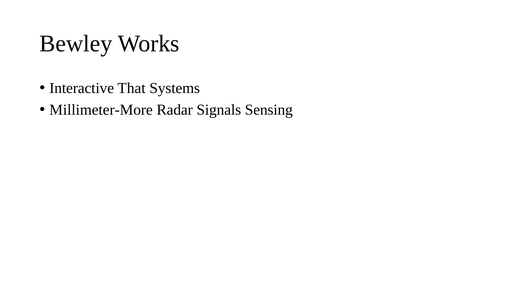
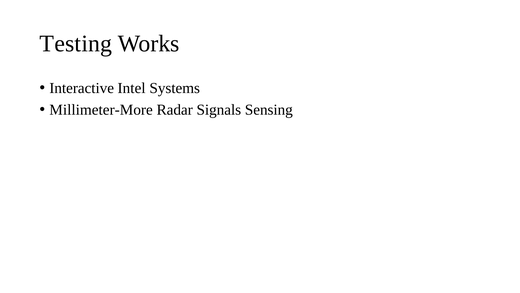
Bewley: Bewley -> Testing
That: That -> Intel
